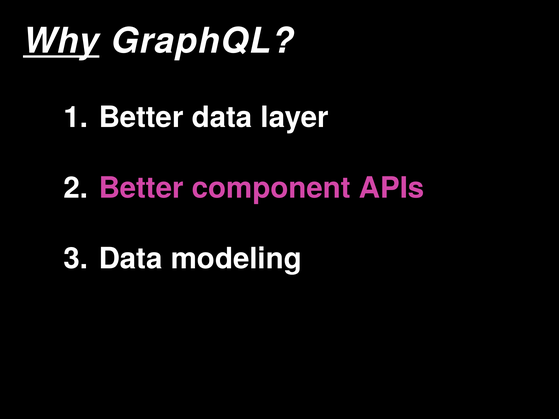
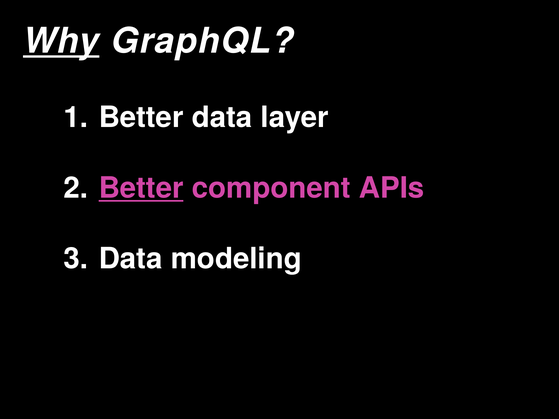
Better at (141, 188) underline: none -> present
